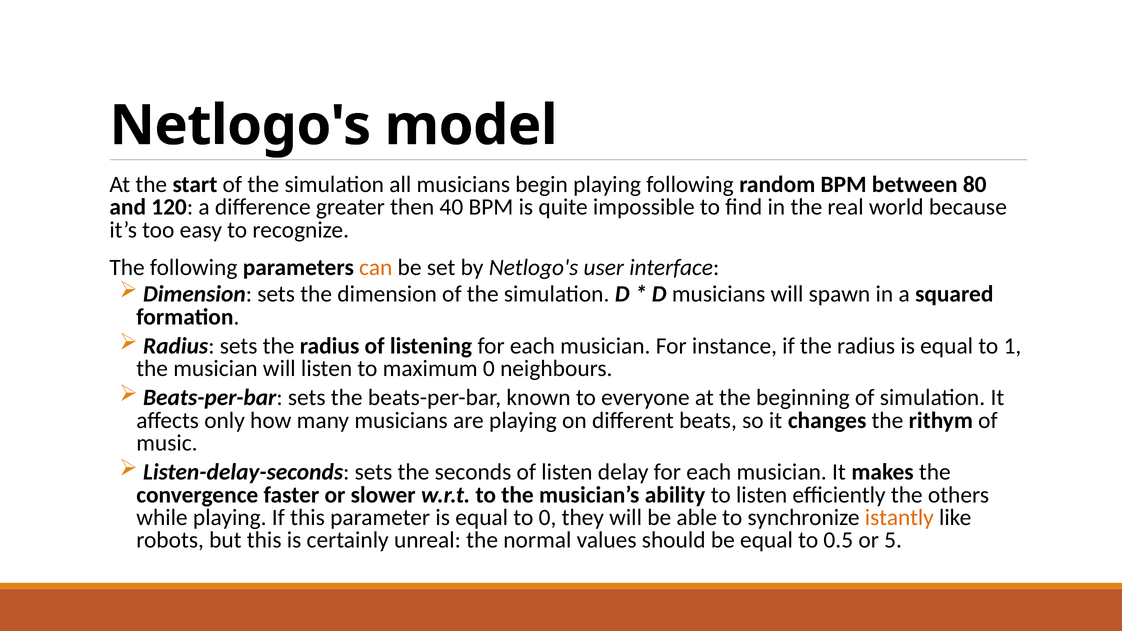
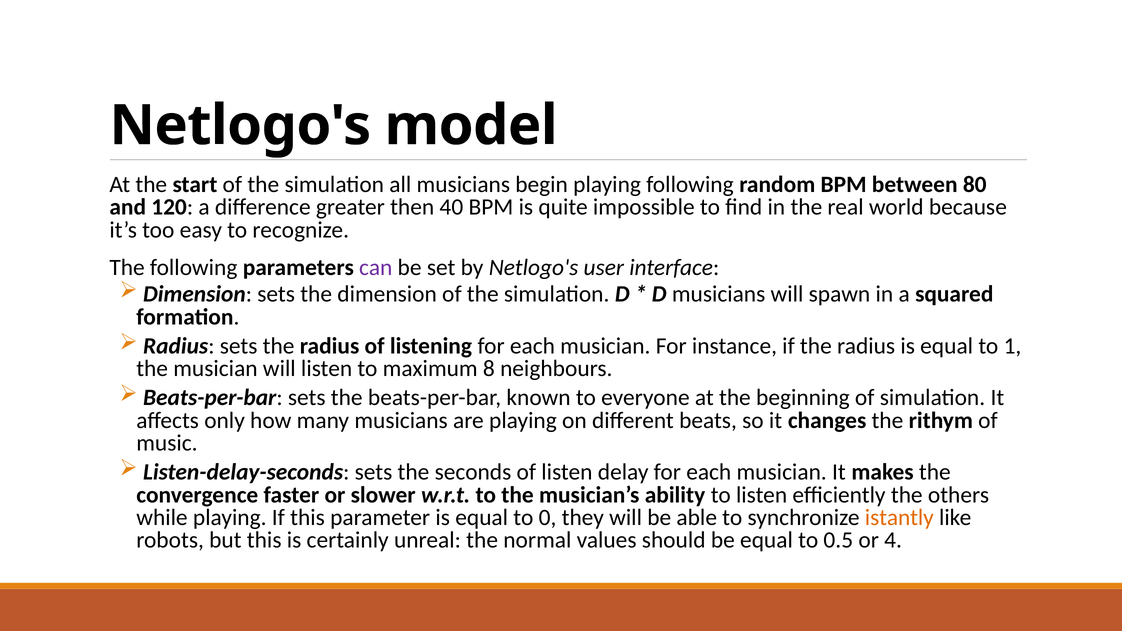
can colour: orange -> purple
maximum 0: 0 -> 8
5: 5 -> 4
